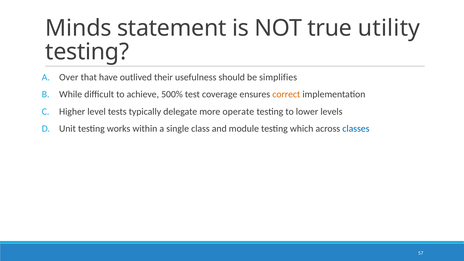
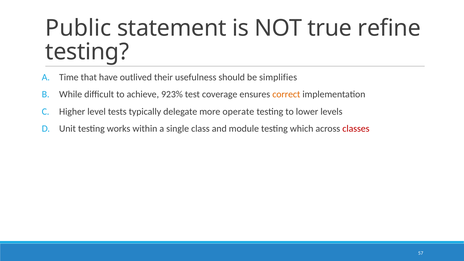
Minds: Minds -> Public
utility: utility -> refine
Over: Over -> Time
500%: 500% -> 923%
classes colour: blue -> red
